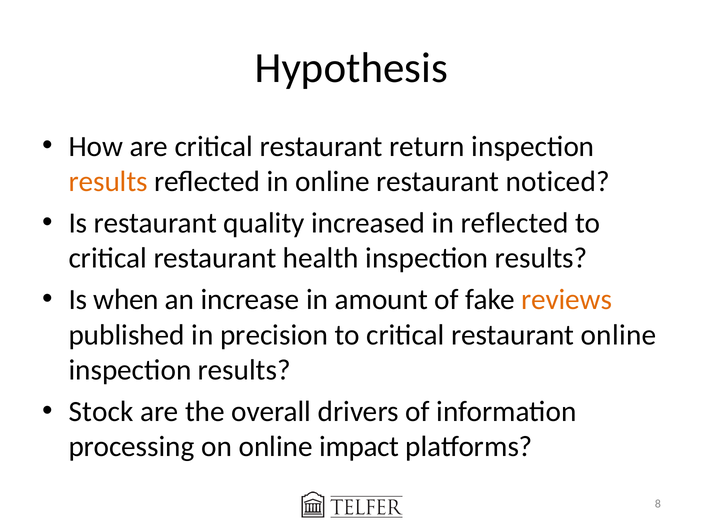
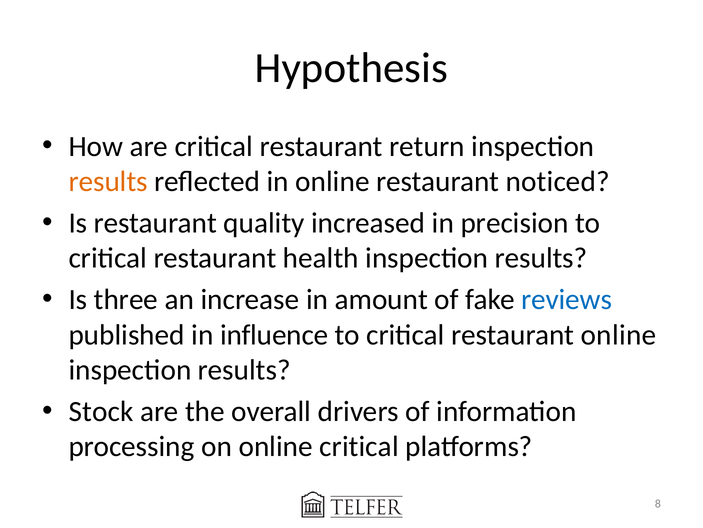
in reflected: reflected -> precision
when: when -> three
reviews colour: orange -> blue
precision: precision -> influence
online impact: impact -> critical
